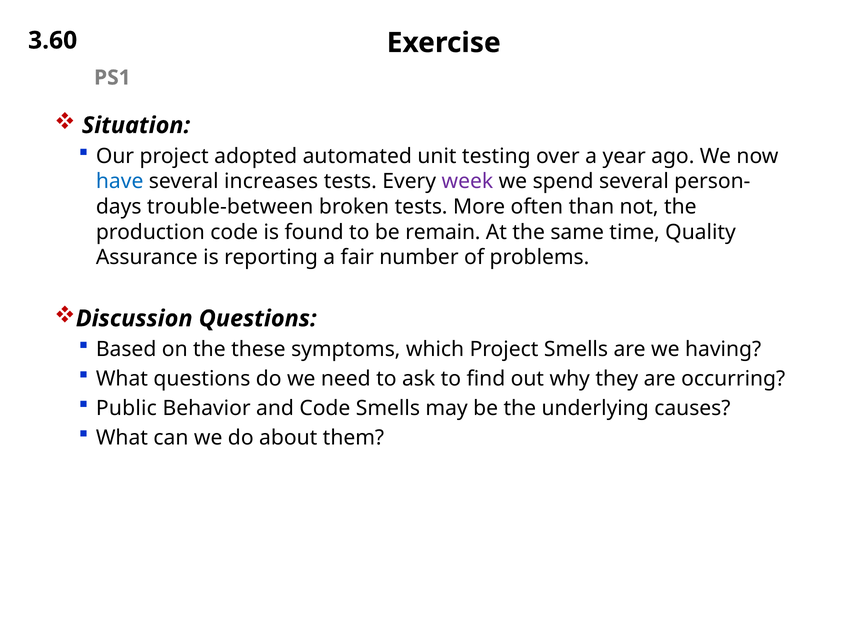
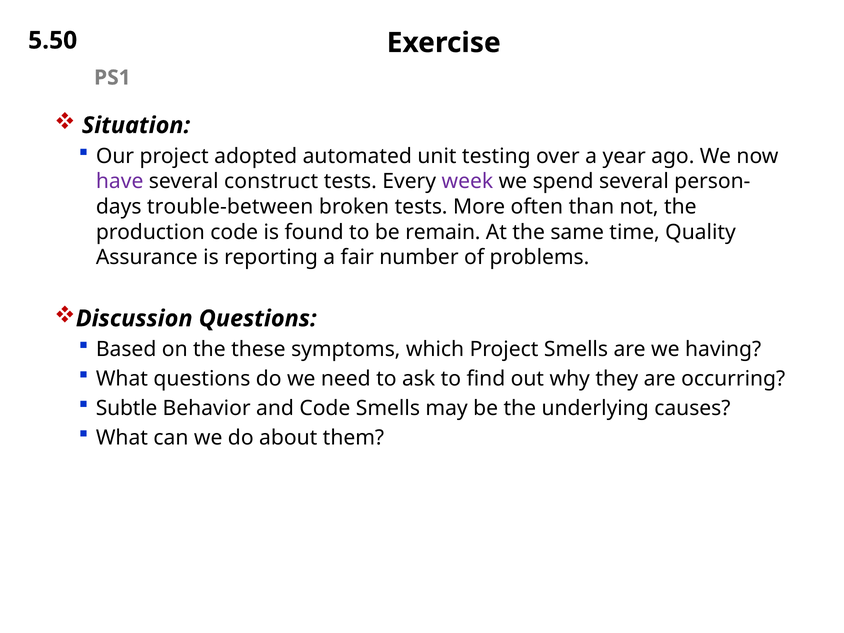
3.60: 3.60 -> 5.50
have colour: blue -> purple
increases: increases -> construct
Public: Public -> Subtle
